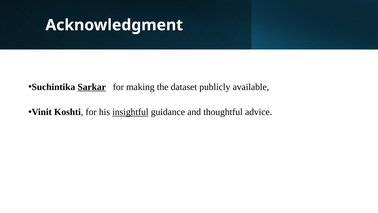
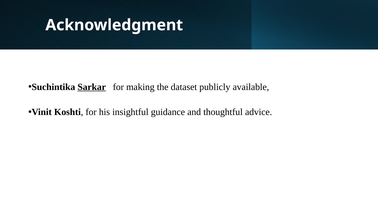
insightful underline: present -> none
